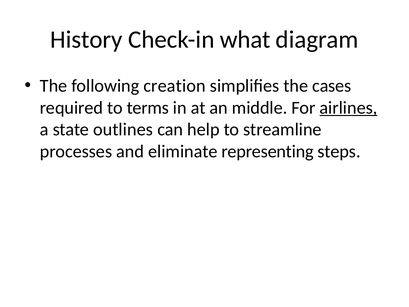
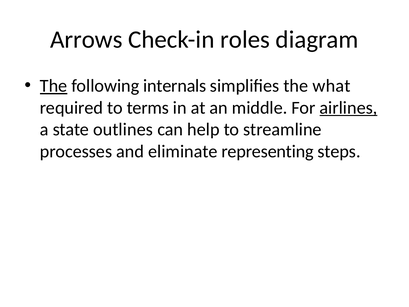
History: History -> Arrows
what: what -> roles
The at (54, 86) underline: none -> present
creation: creation -> internals
cases: cases -> what
